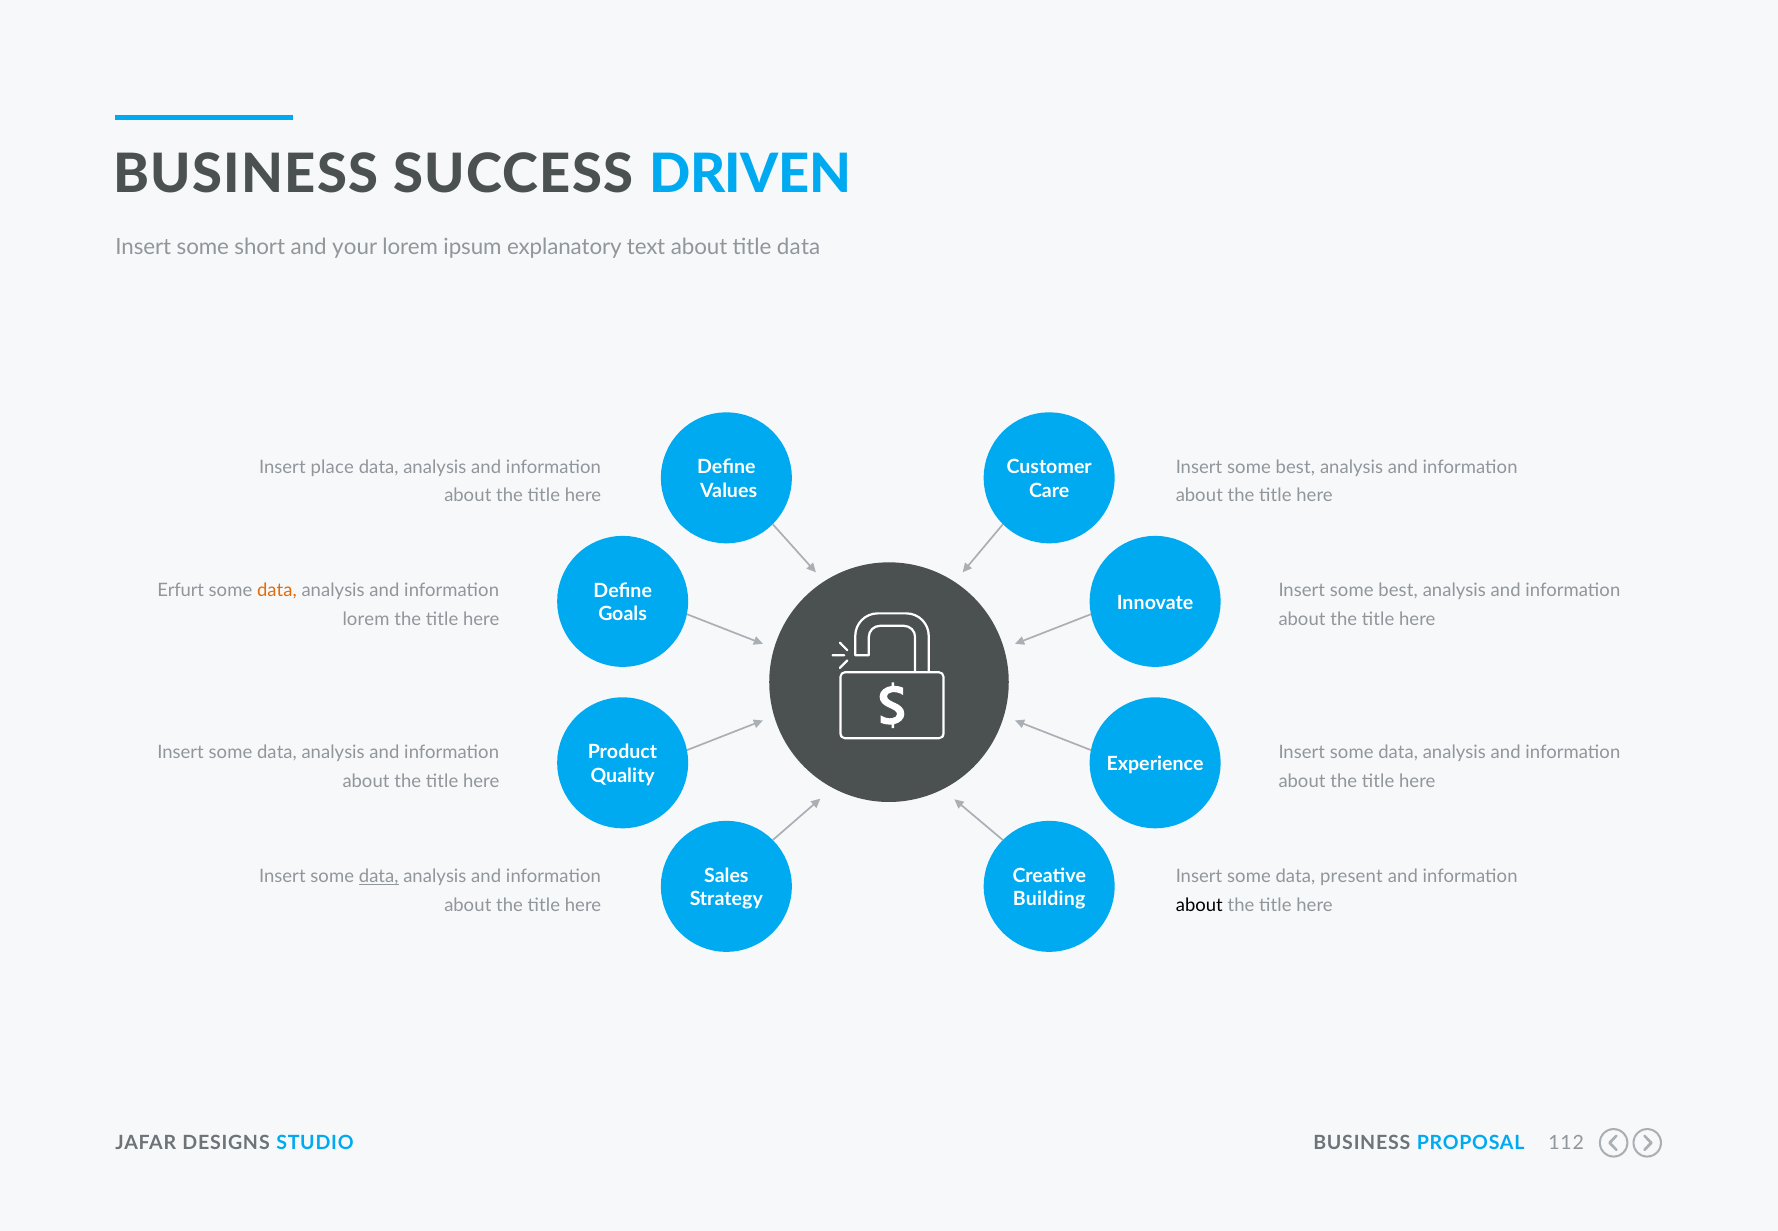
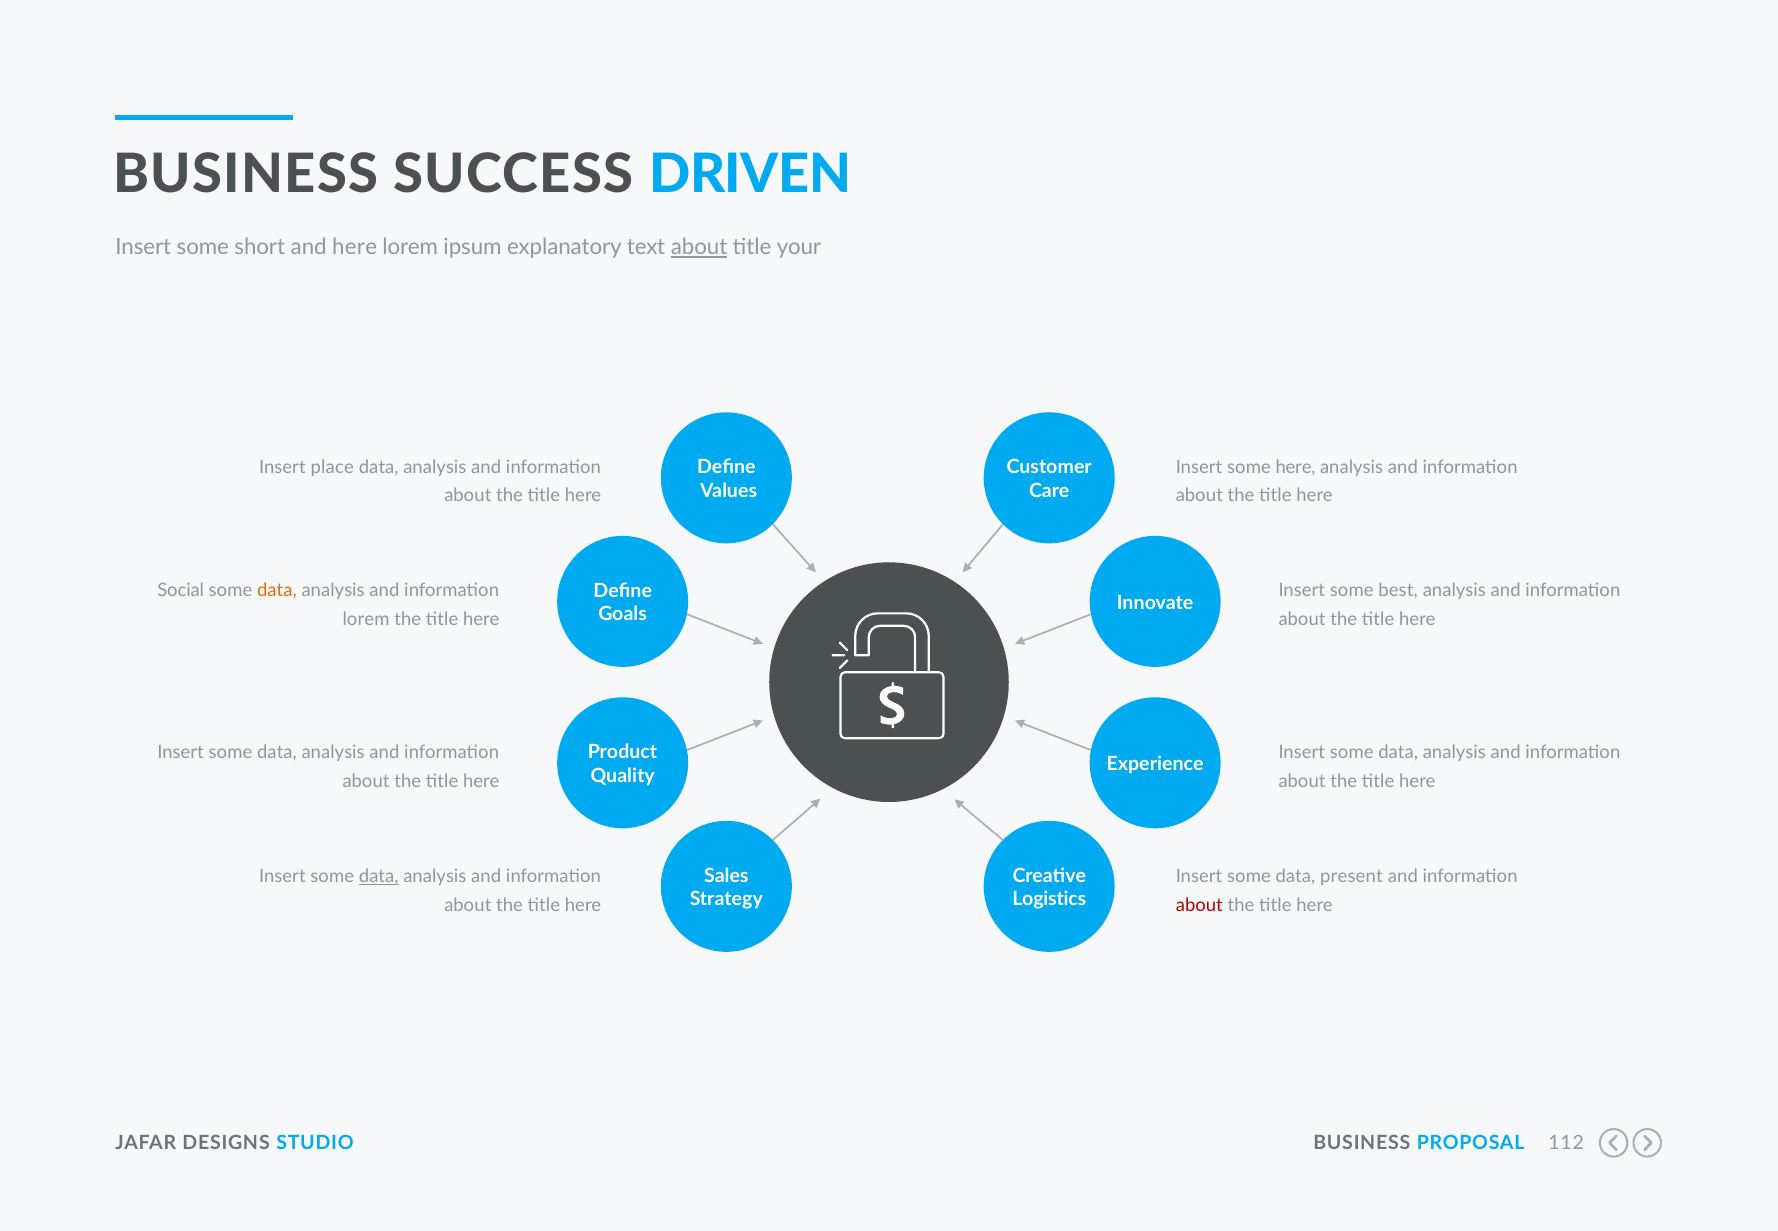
and your: your -> here
about at (699, 247) underline: none -> present
title data: data -> your
best at (1295, 467): best -> here
Erfurt: Erfurt -> Social
Building: Building -> Logistics
about at (1199, 905) colour: black -> red
